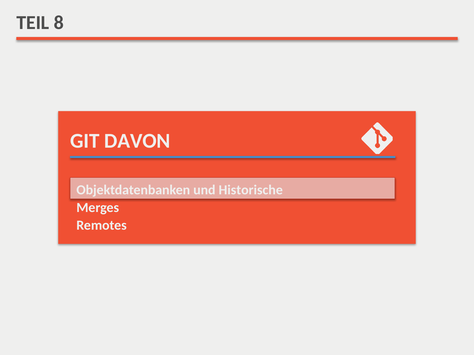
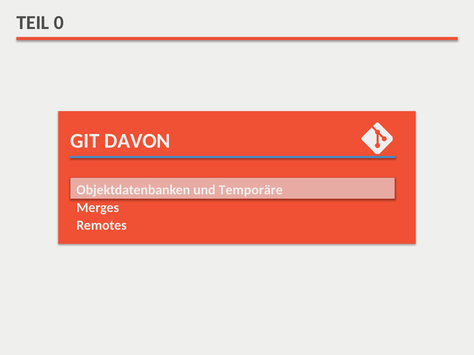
8: 8 -> 0
Historische: Historische -> Temporäre
